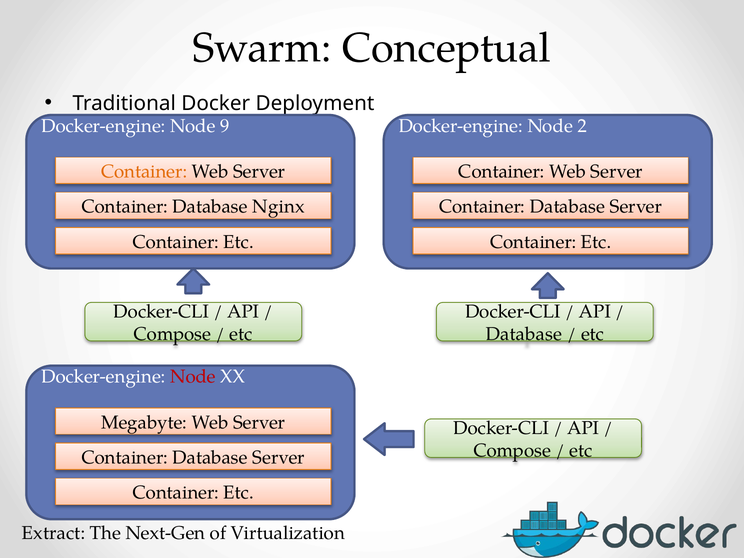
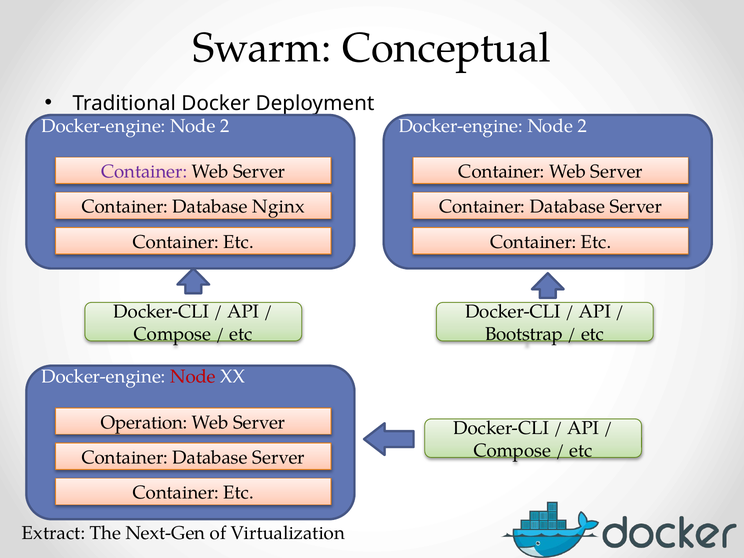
9 at (225, 126): 9 -> 2
Container at (144, 172) colour: orange -> purple
Database at (524, 334): Database -> Bootstrap
Megabyte: Megabyte -> Operation
